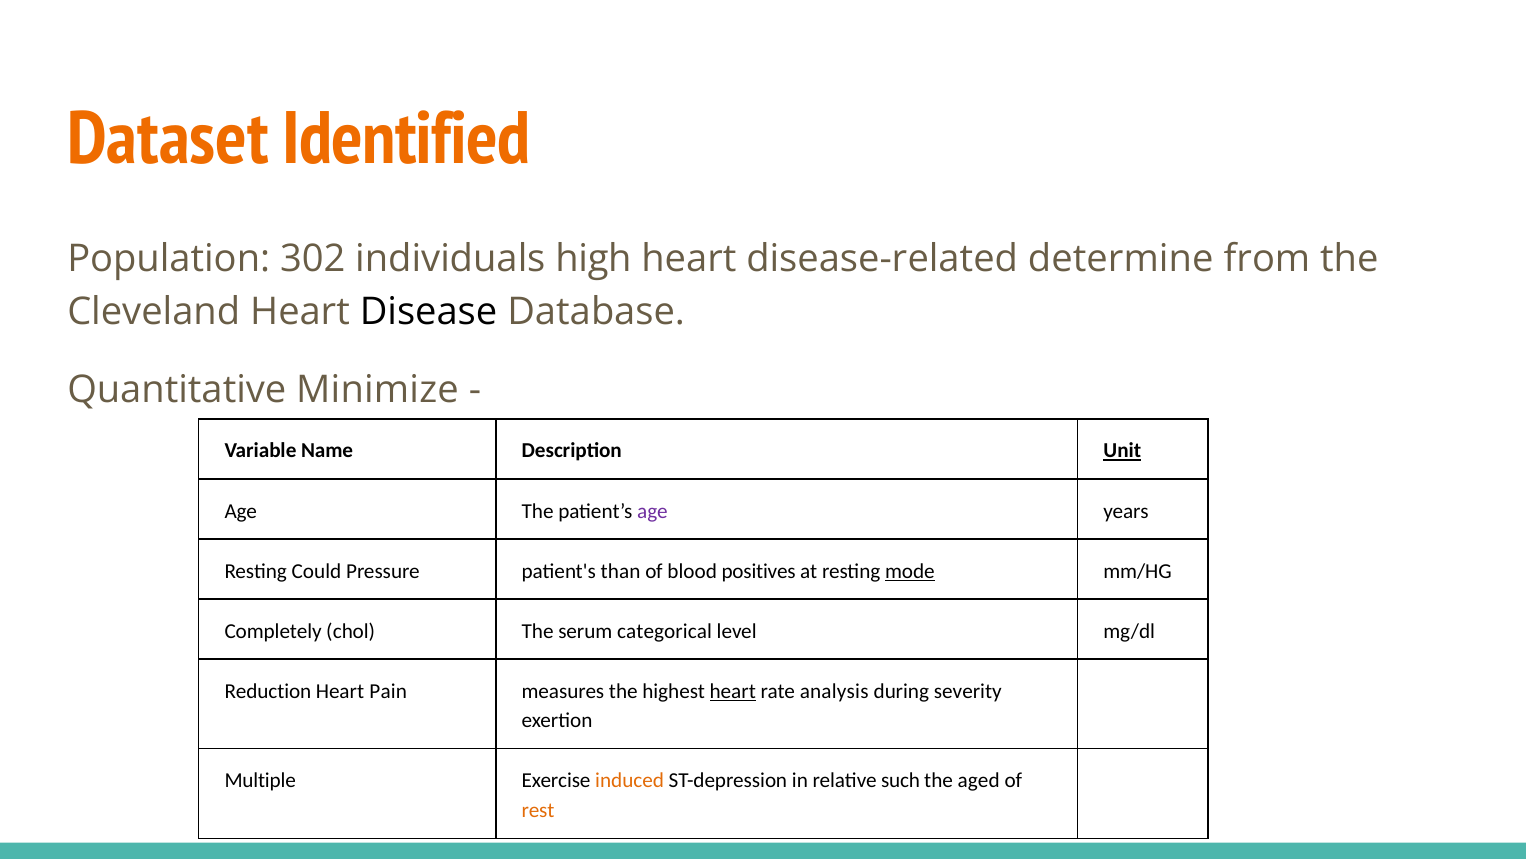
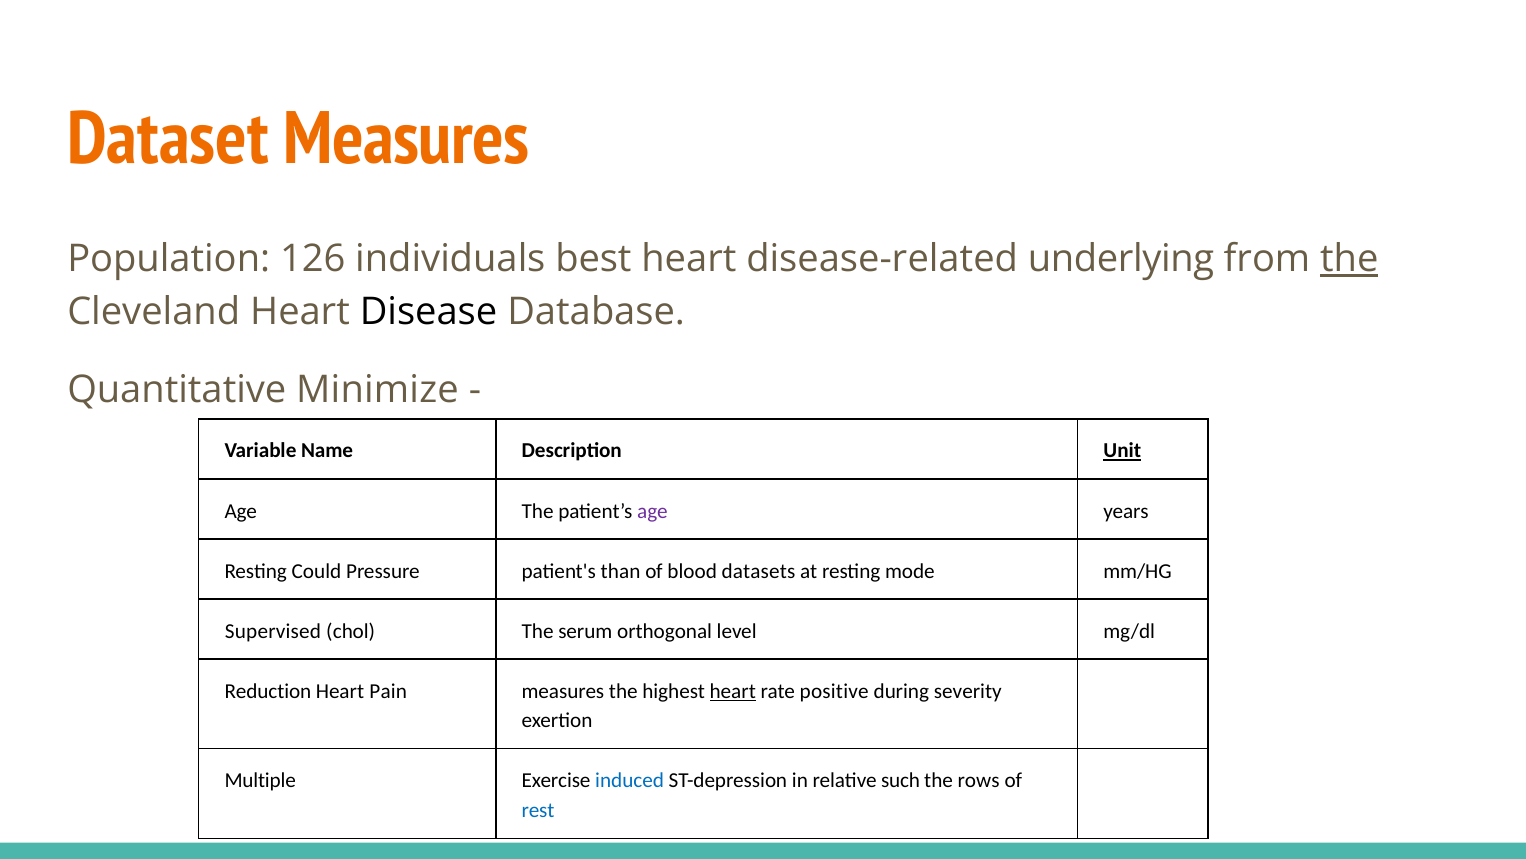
Dataset Identified: Identified -> Measures
302: 302 -> 126
high: high -> best
determine: determine -> underlying
the at (1349, 259) underline: none -> present
positives: positives -> datasets
mode underline: present -> none
Completely: Completely -> Supervised
categorical: categorical -> orthogonal
analysis: analysis -> positive
induced colour: orange -> blue
aged: aged -> rows
rest colour: orange -> blue
